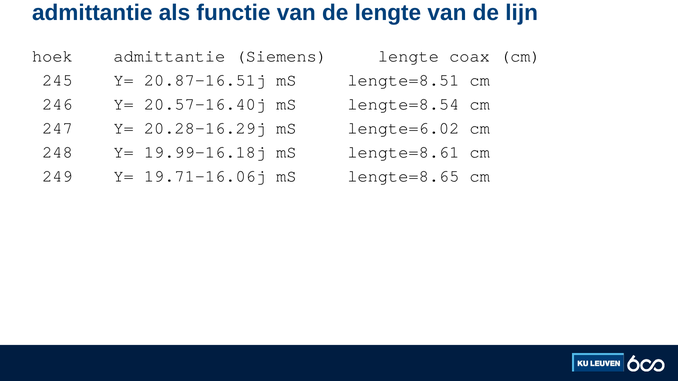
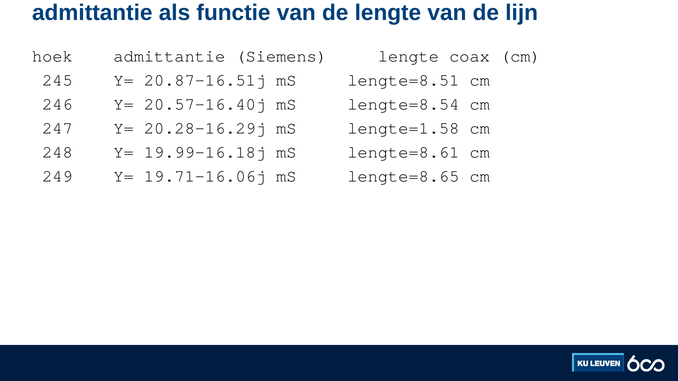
lengte=6.02: lengte=6.02 -> lengte=1.58
